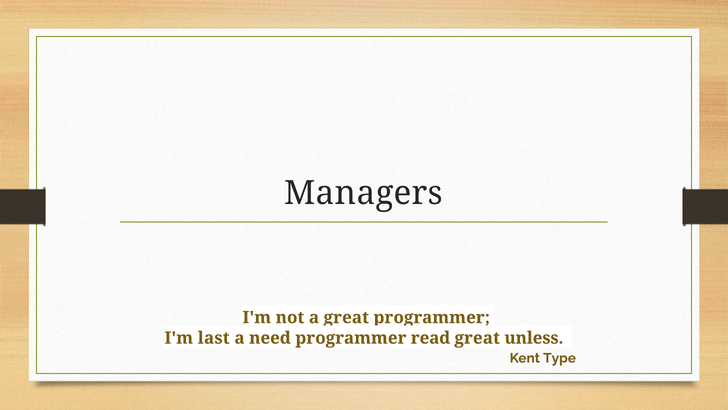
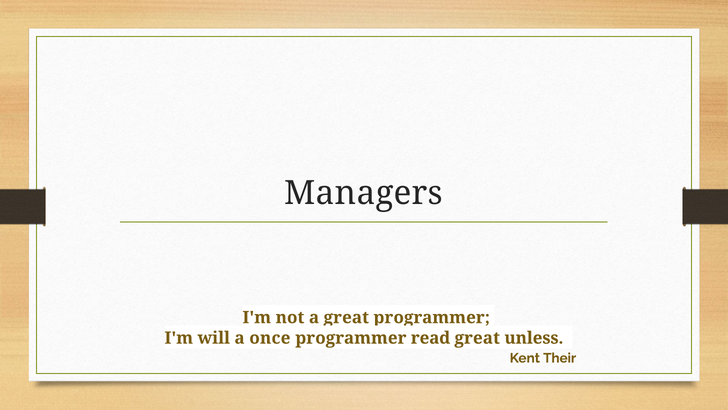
last: last -> will
need: need -> once
Type: Type -> Their
